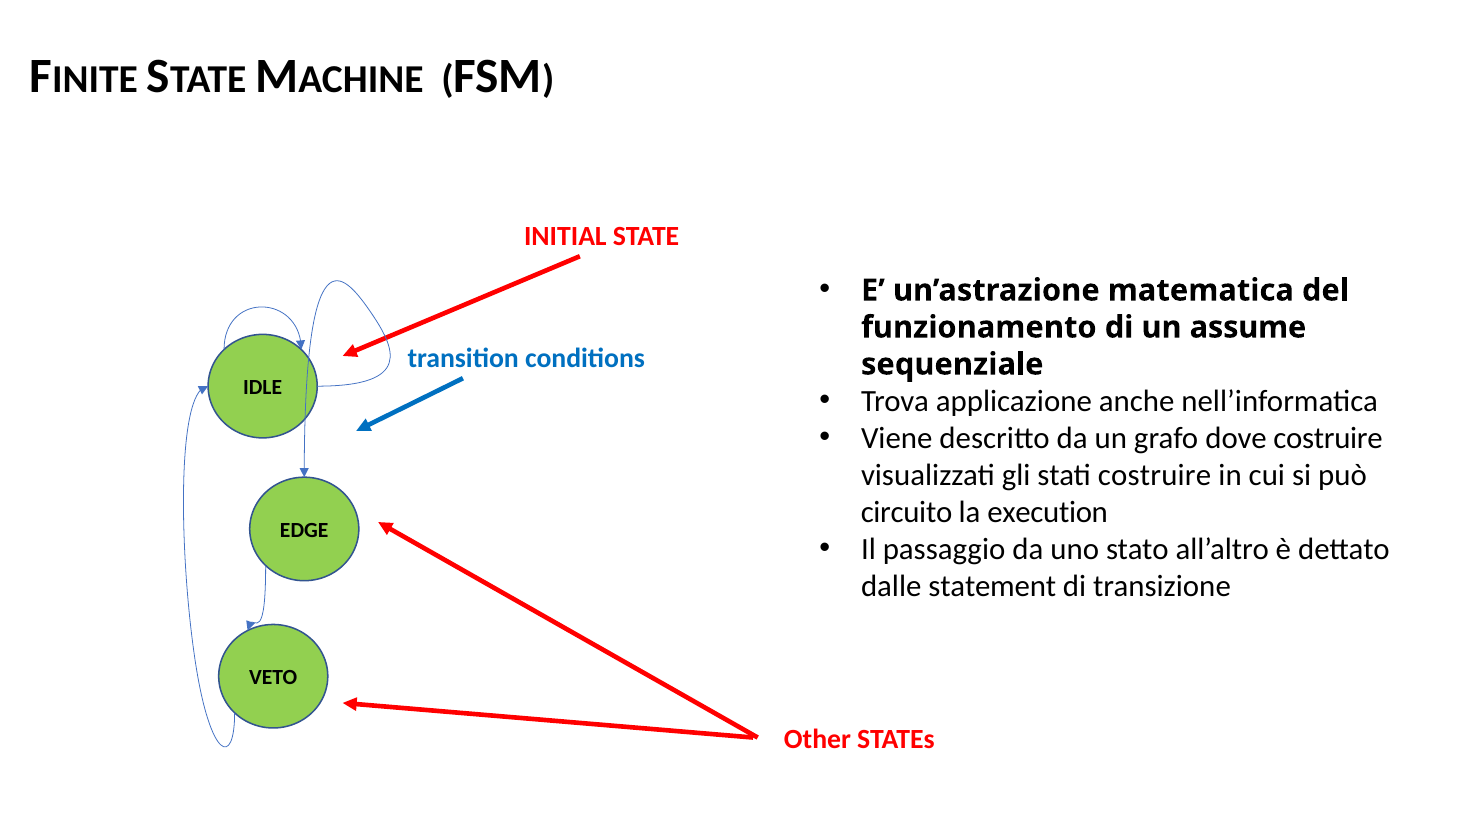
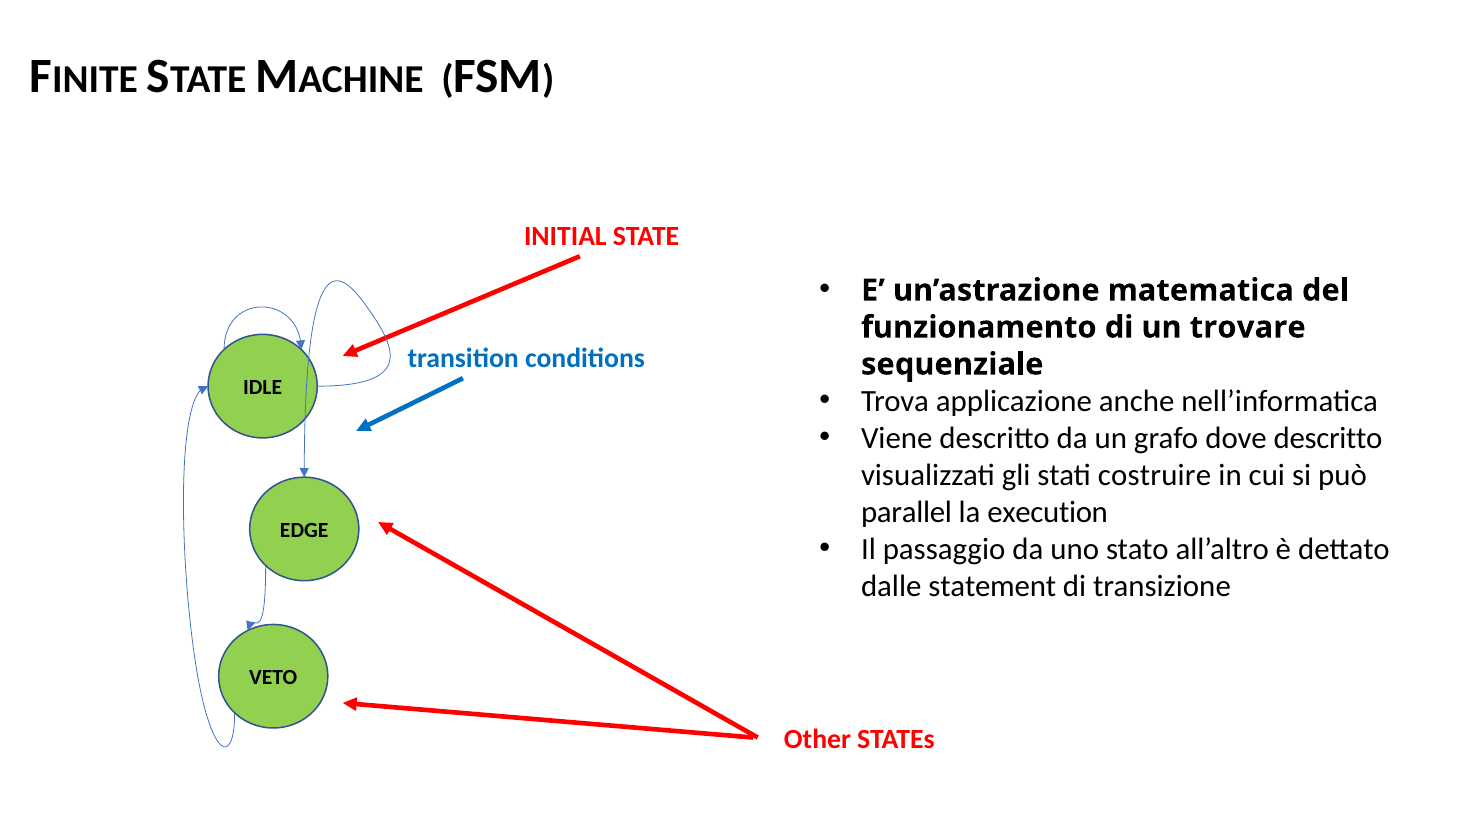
assume: assume -> trovare
dove costruire: costruire -> descritto
circuito: circuito -> parallel
